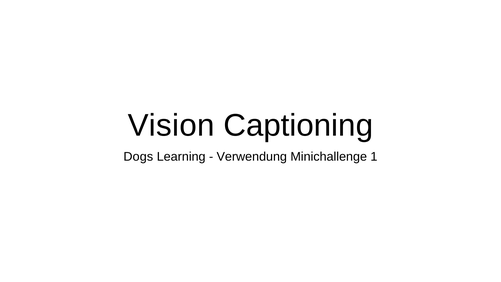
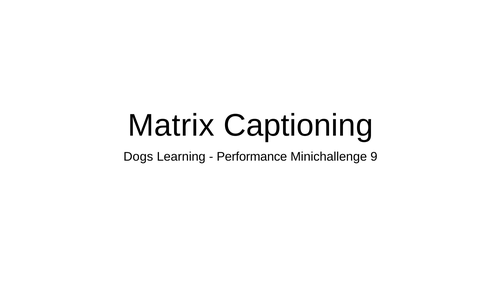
Vision: Vision -> Matrix
Verwendung: Verwendung -> Performance
1: 1 -> 9
